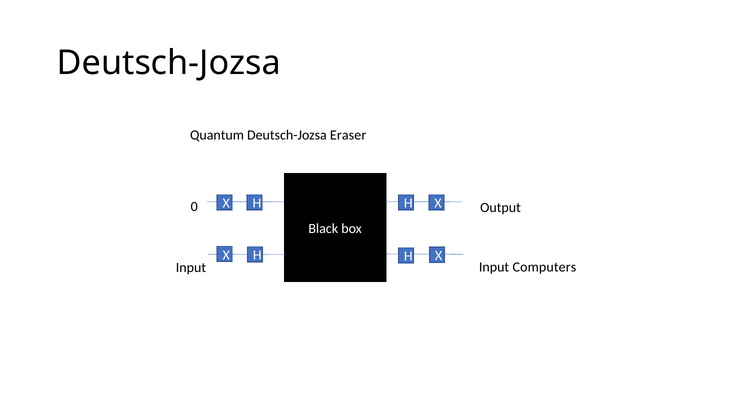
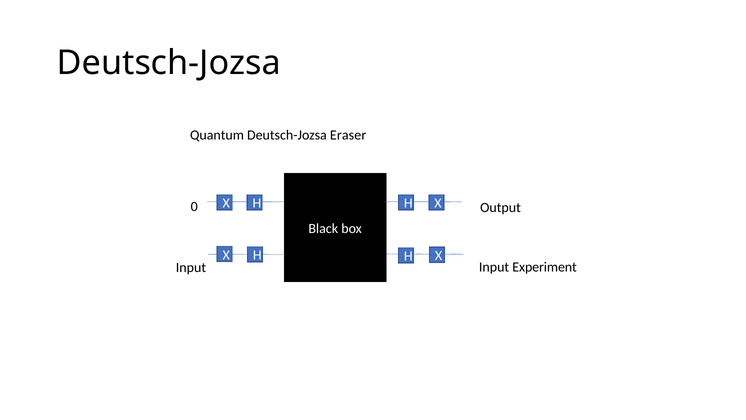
Computers: Computers -> Experiment
